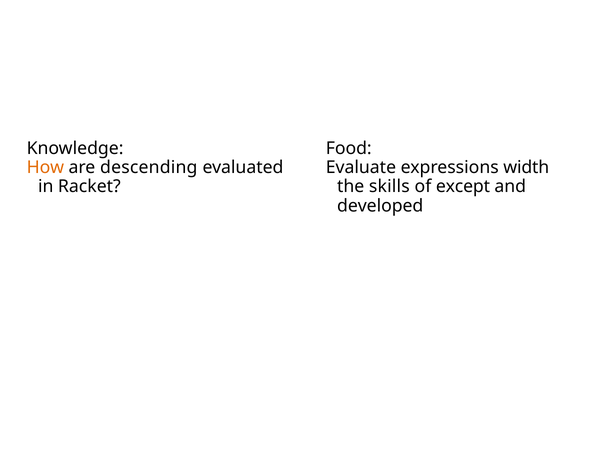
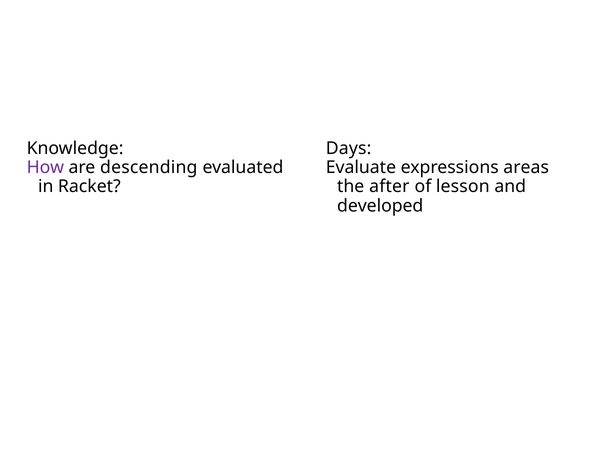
Food: Food -> Days
How colour: orange -> purple
width: width -> areas
skills: skills -> after
except: except -> lesson
